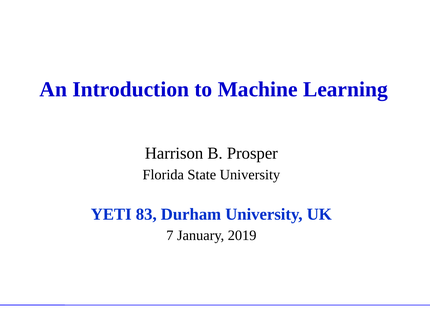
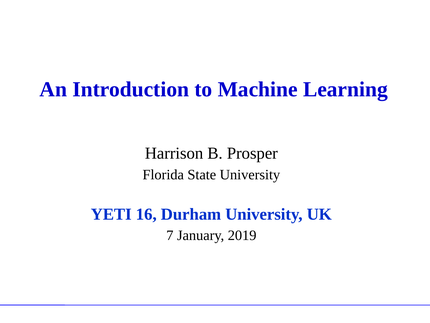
83: 83 -> 16
